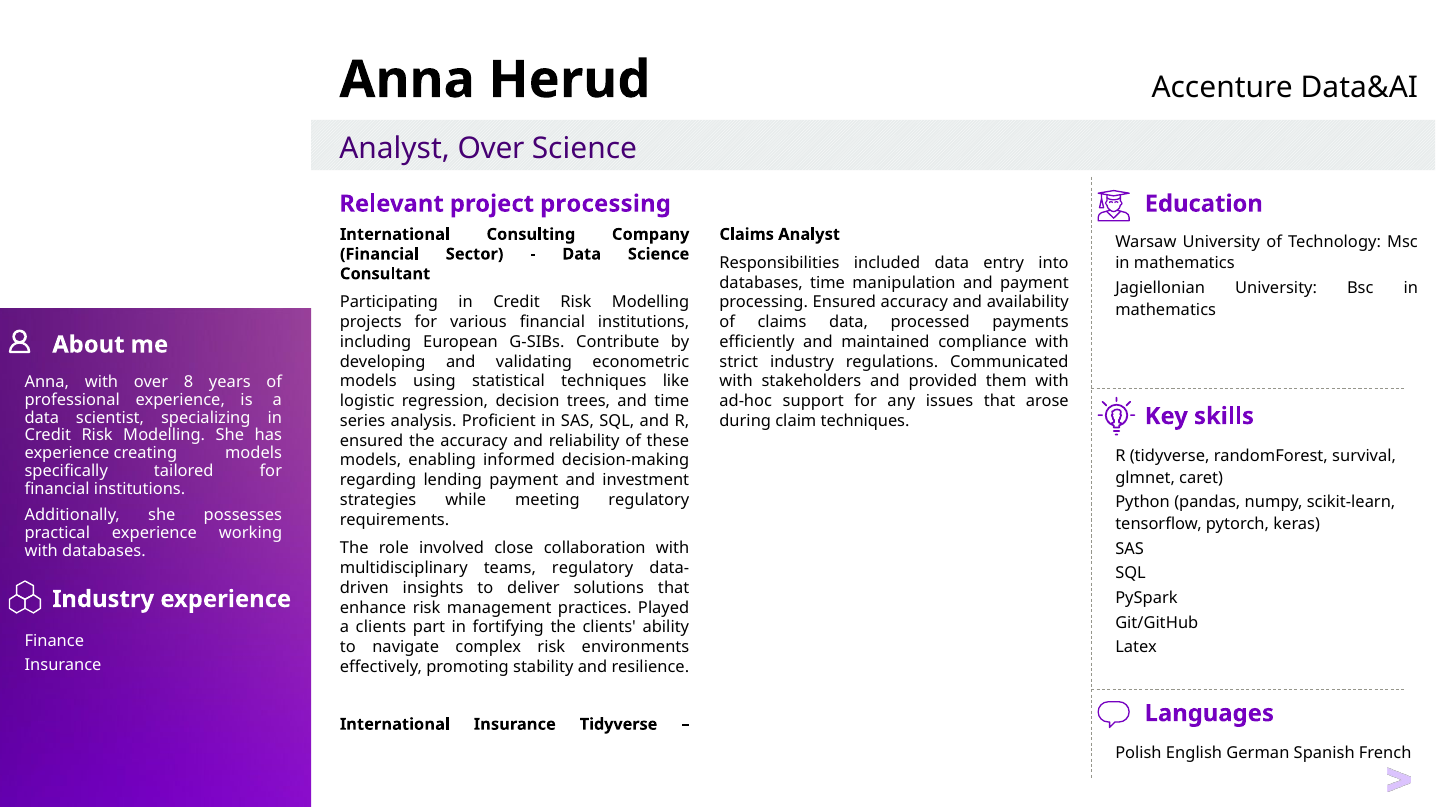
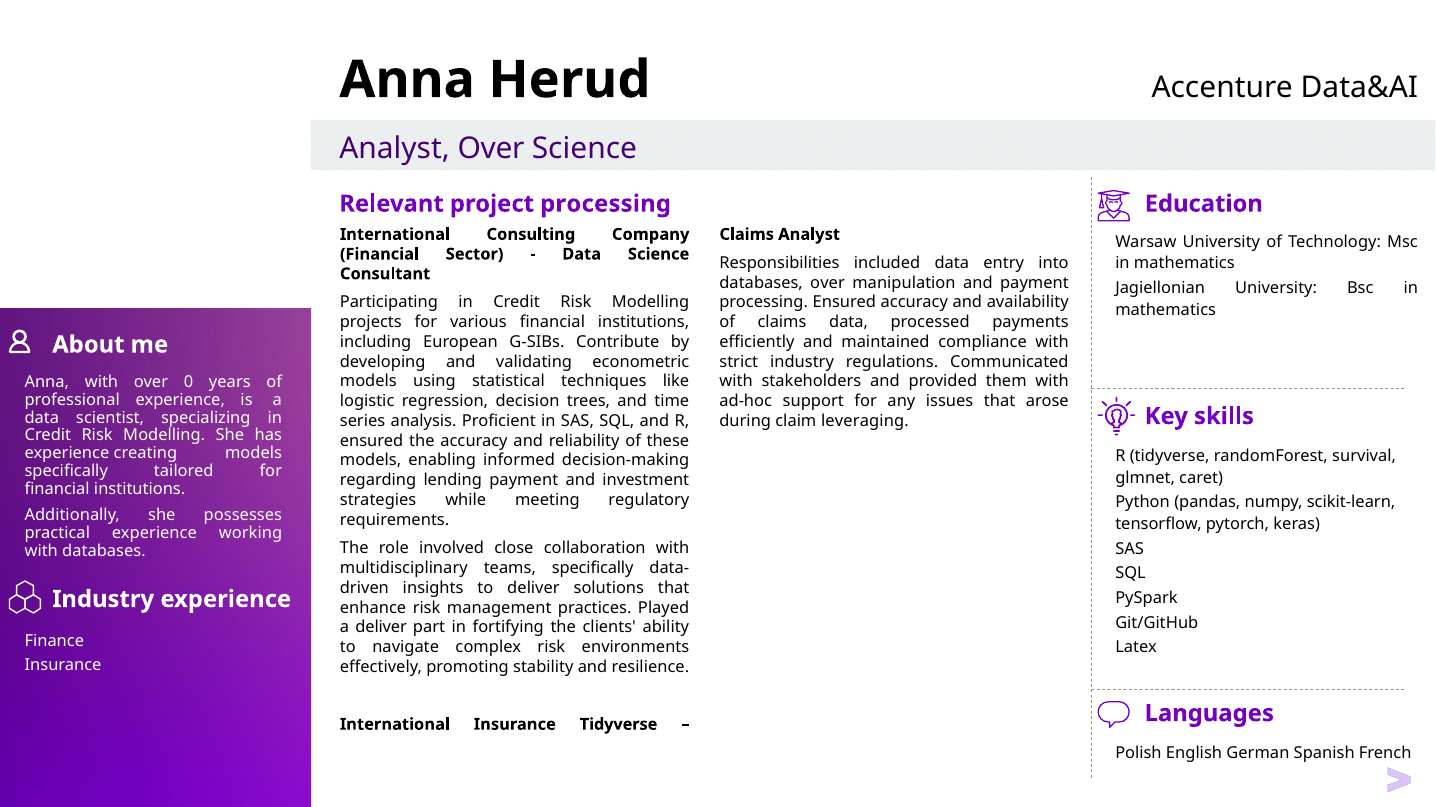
databases time: time -> over
8: 8 -> 0
claim techniques: techniques -> leveraging
teams regulatory: regulatory -> specifically
a clients: clients -> deliver
